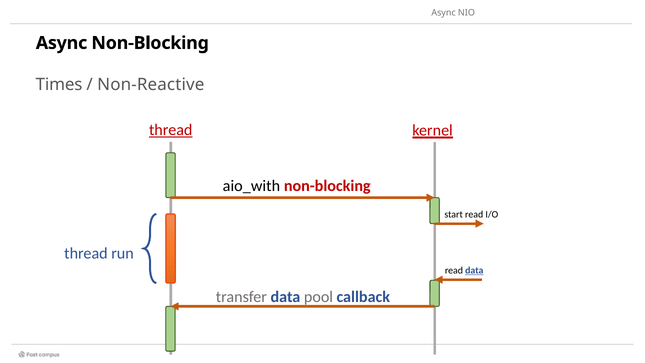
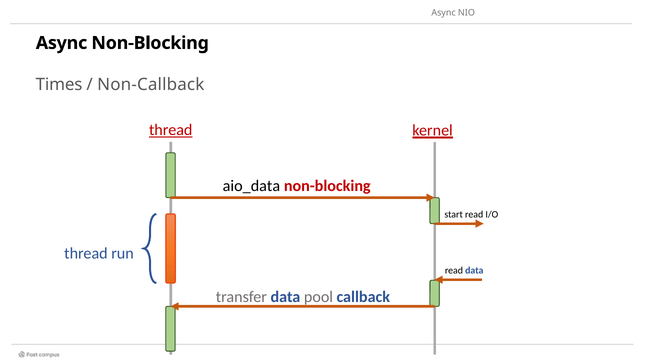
Non-Reactive: Non-Reactive -> Non-Callback
aio_with: aio_with -> aio_data
data at (474, 270) underline: present -> none
